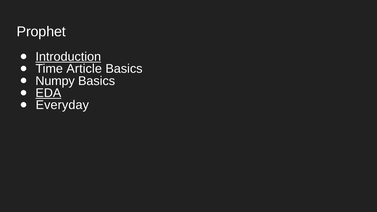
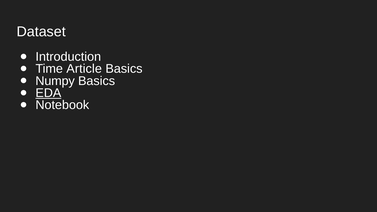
Prophet: Prophet -> Dataset
Introduction underline: present -> none
Everyday: Everyday -> Notebook
